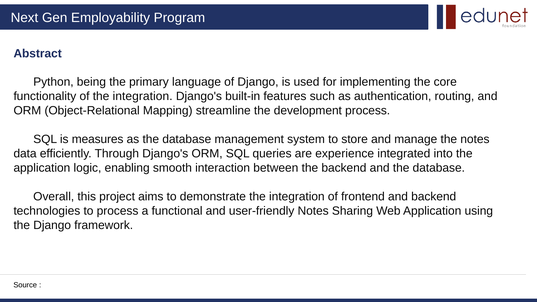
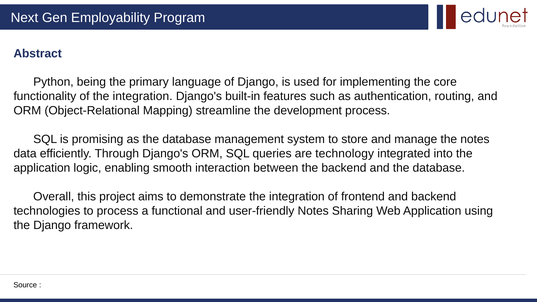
measures: measures -> promising
experience: experience -> technology
